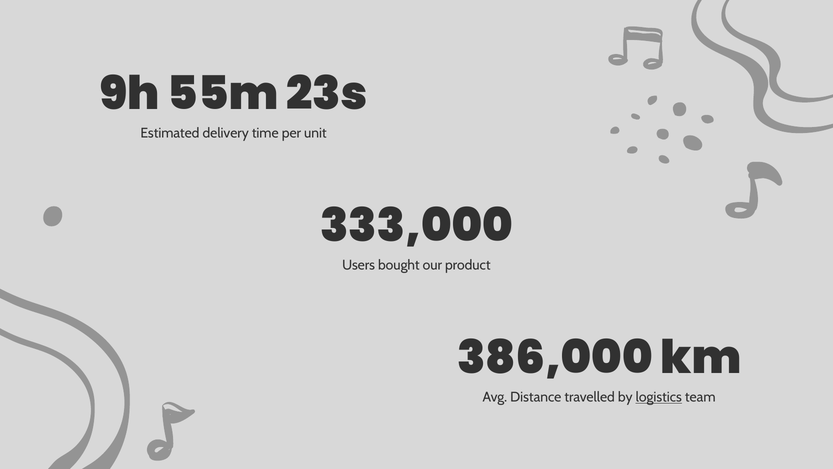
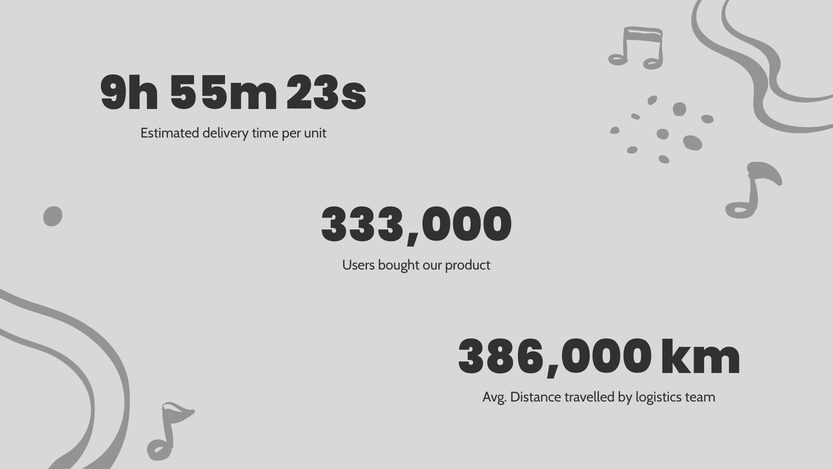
logistics underline: present -> none
